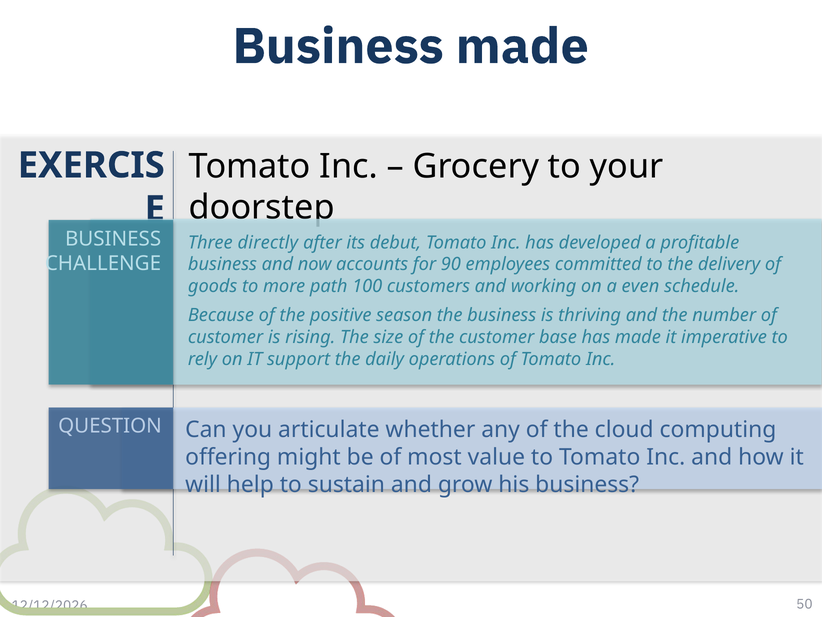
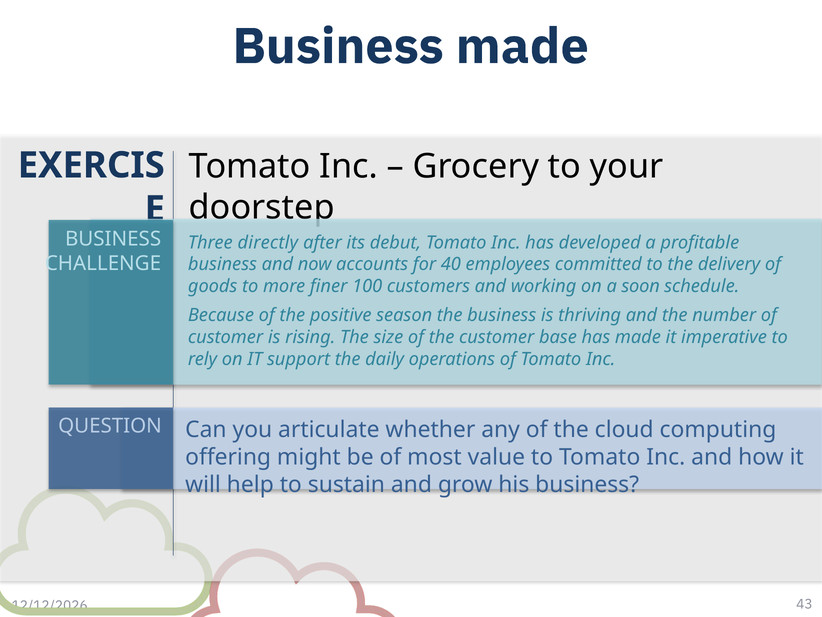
90: 90 -> 40
path: path -> finer
even: even -> soon
50: 50 -> 43
